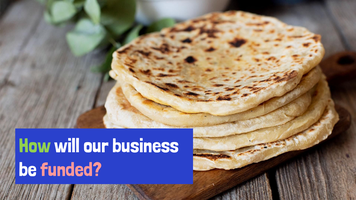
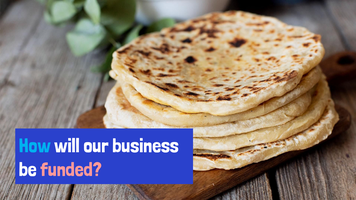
How colour: light green -> light blue
